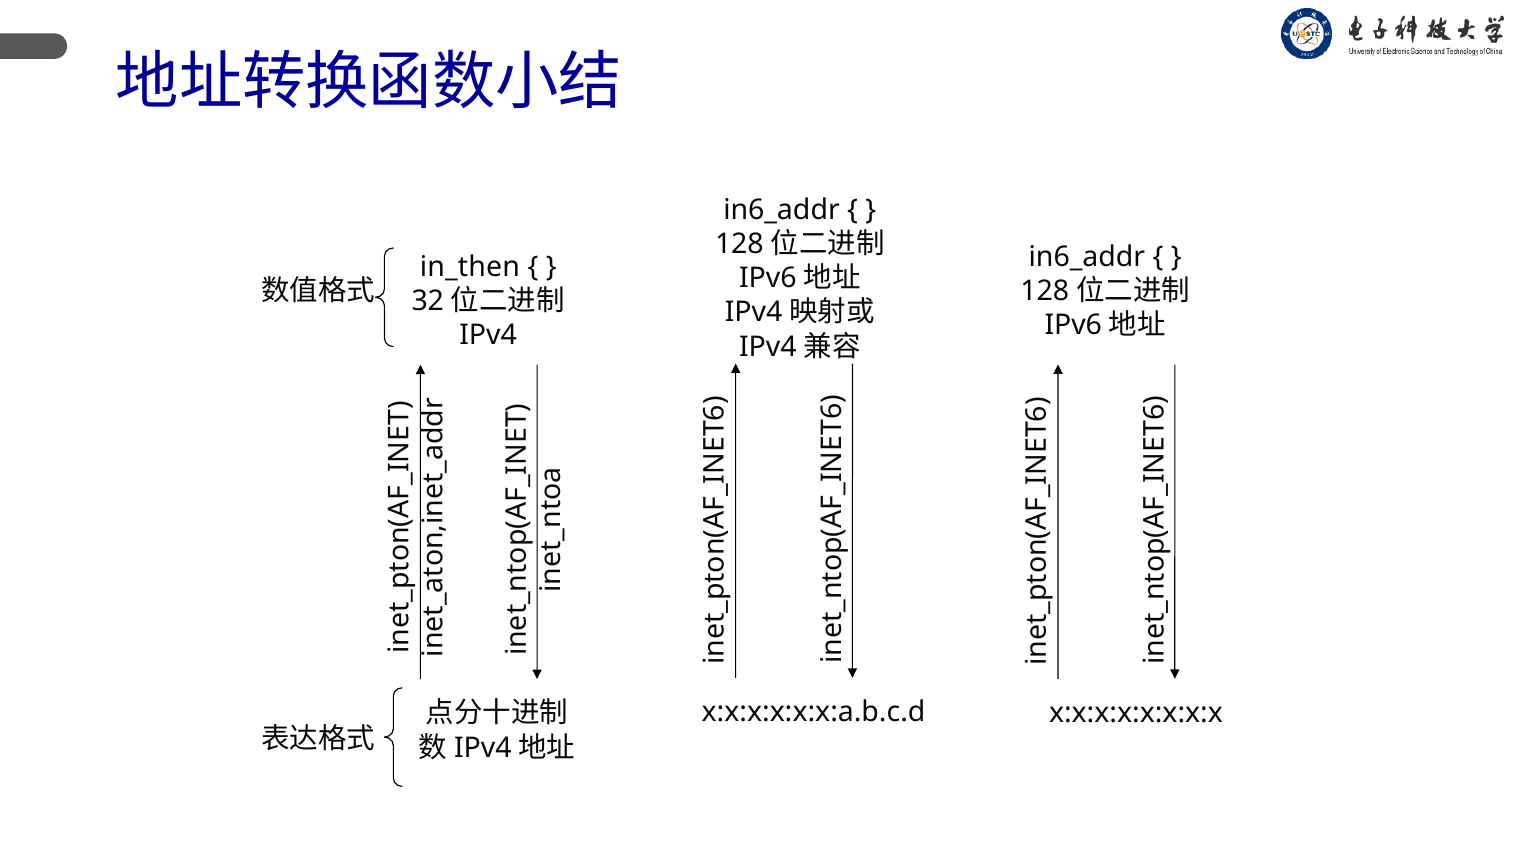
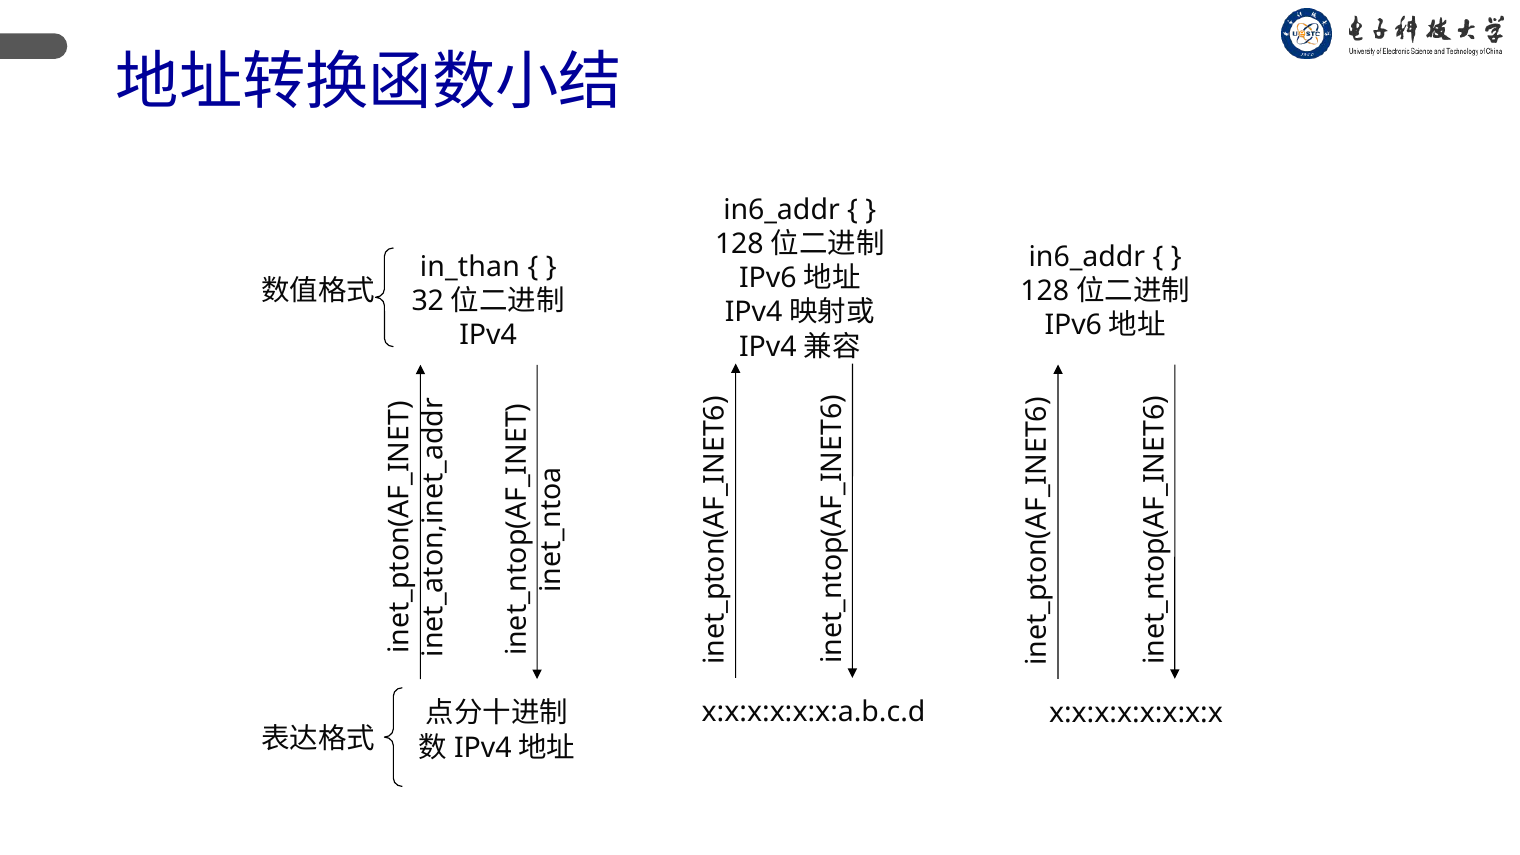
in_then: in_then -> in_than
